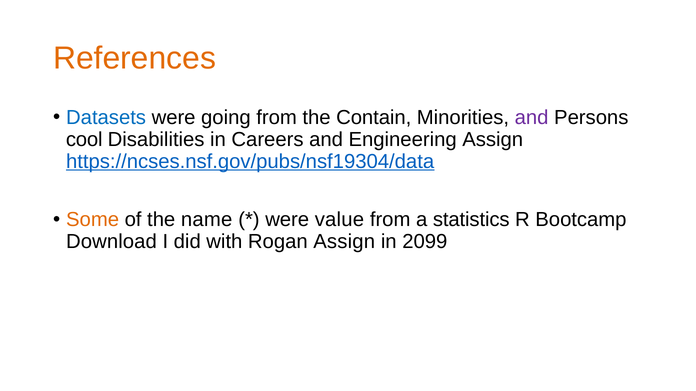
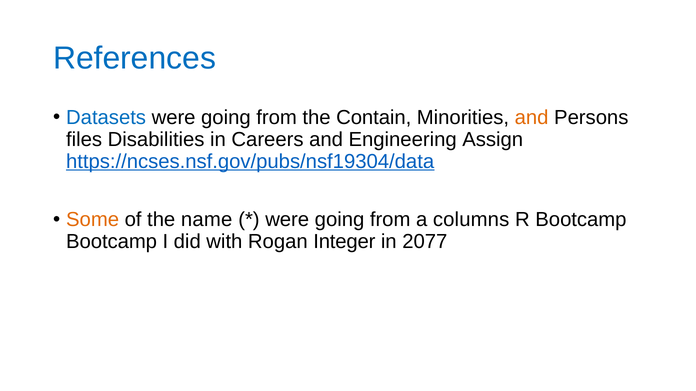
References colour: orange -> blue
and at (532, 118) colour: purple -> orange
cool: cool -> files
value at (339, 220): value -> going
statistics: statistics -> columns
Download at (111, 242): Download -> Bootcamp
Rogan Assign: Assign -> Integer
2099: 2099 -> 2077
